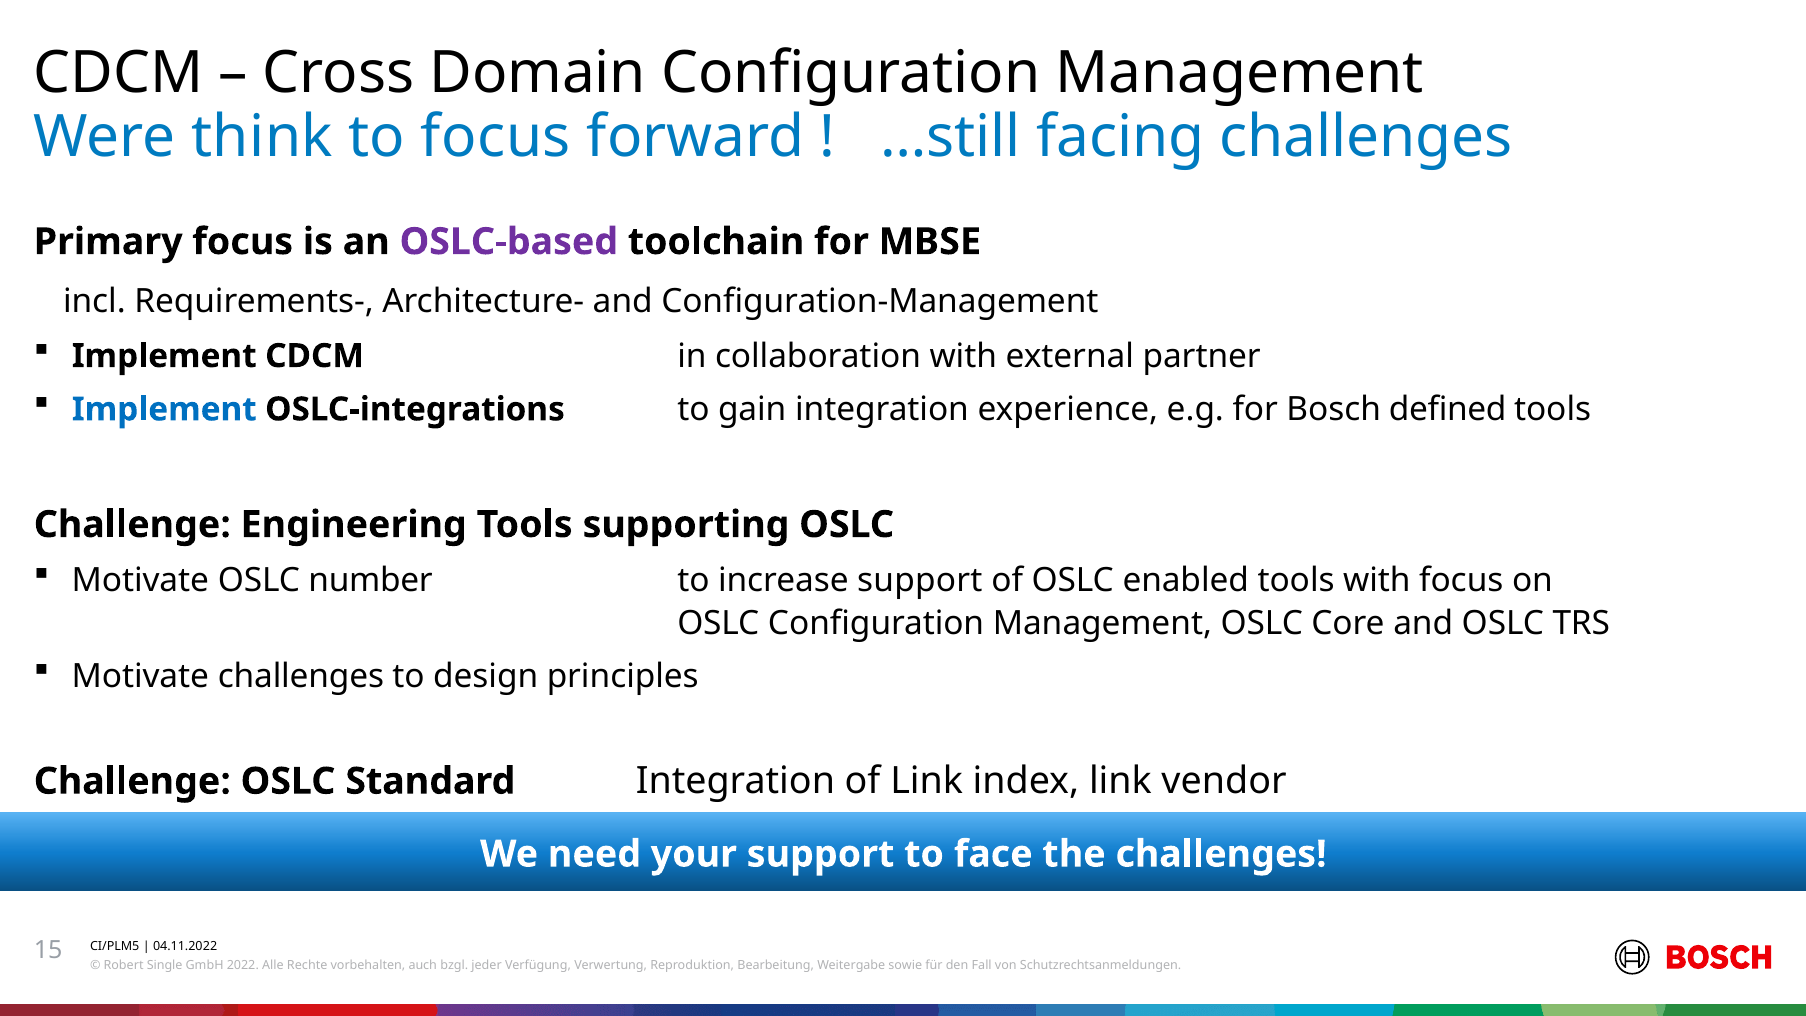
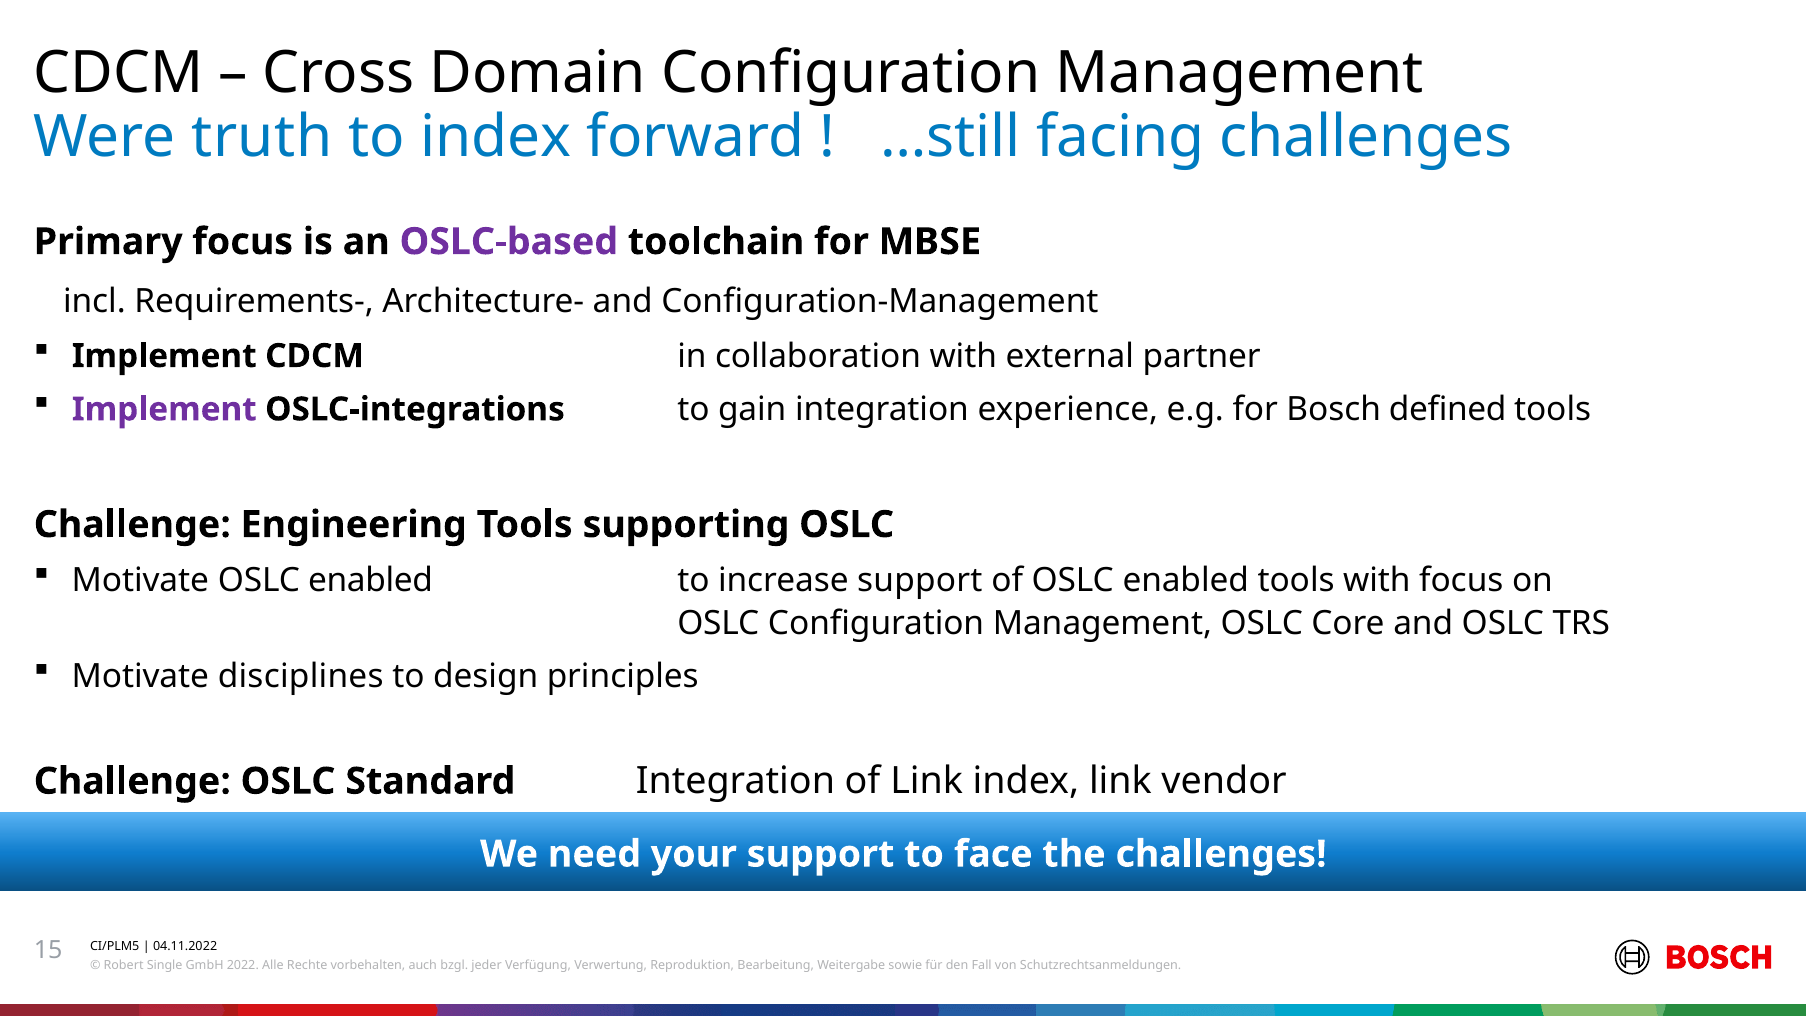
think: think -> truth
to focus: focus -> index
Implement at (164, 409) colour: blue -> purple
Motivate OSLC number: number -> enabled
Motivate challenges: challenges -> disciplines
